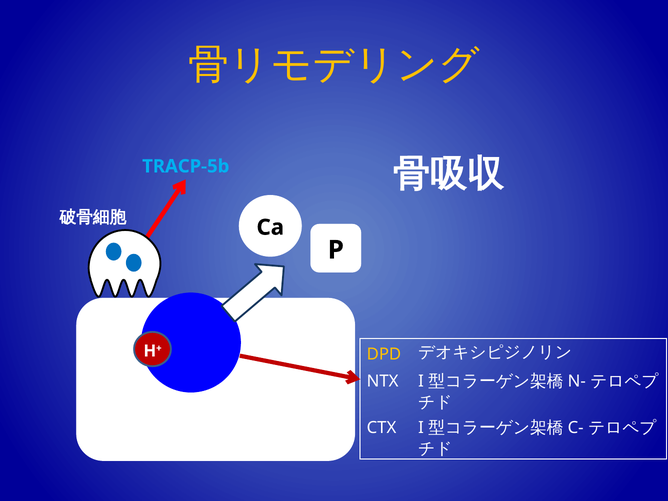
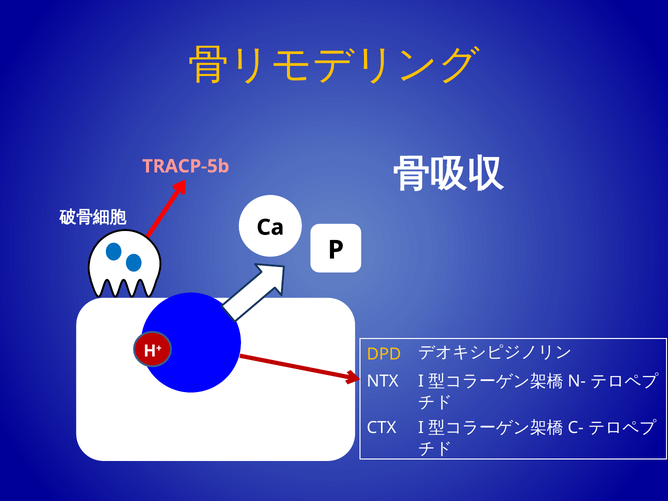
TRACP-5b colour: light blue -> pink
